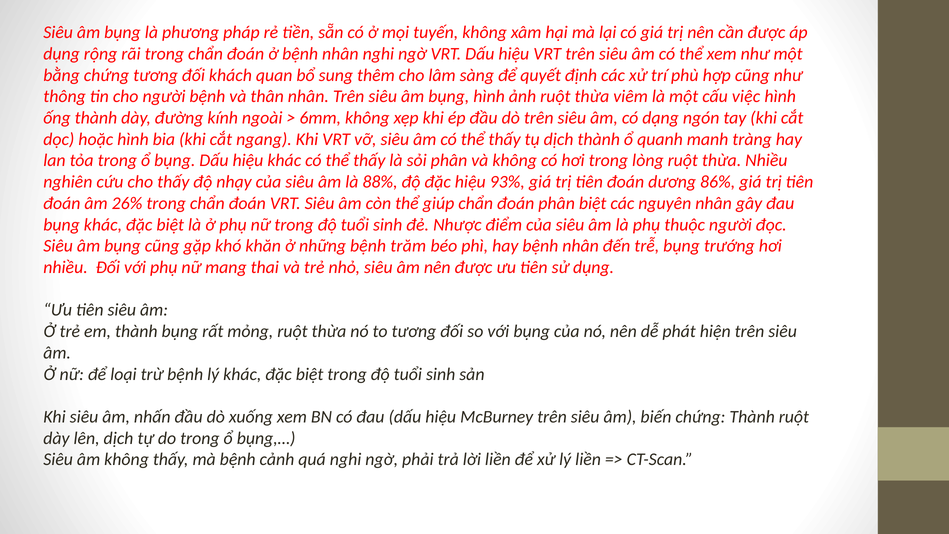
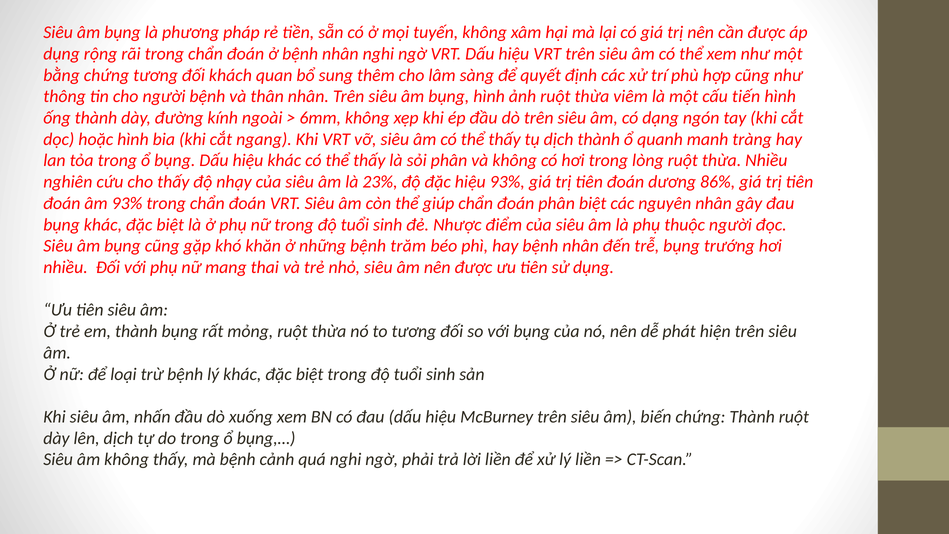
việc: việc -> tiến
88%: 88% -> 23%
âm 26%: 26% -> 93%
